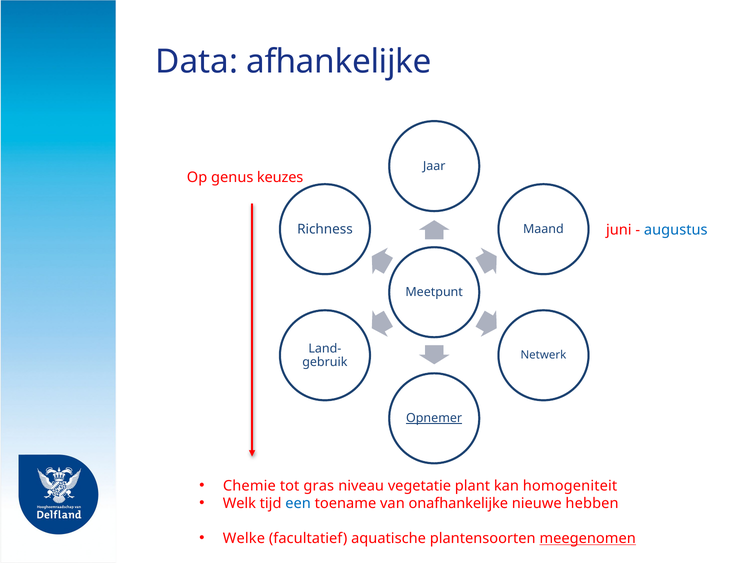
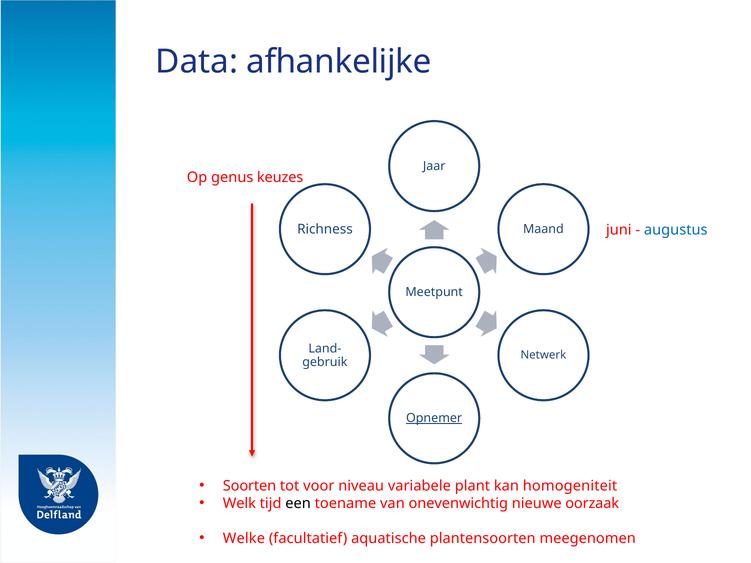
Chemie: Chemie -> Soorten
gras: gras -> voor
vegetatie: vegetatie -> variabele
een colour: blue -> black
onafhankelijke: onafhankelijke -> onevenwichtig
hebben: hebben -> oorzaak
meegenomen underline: present -> none
